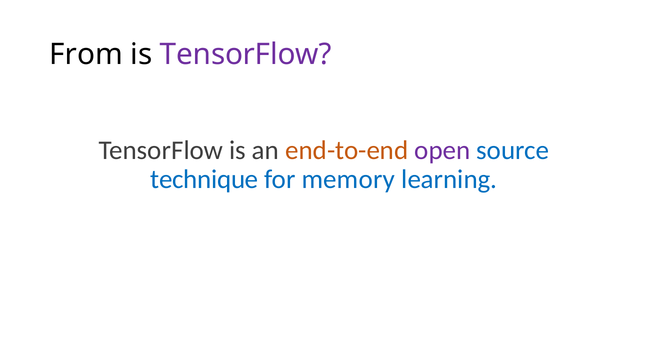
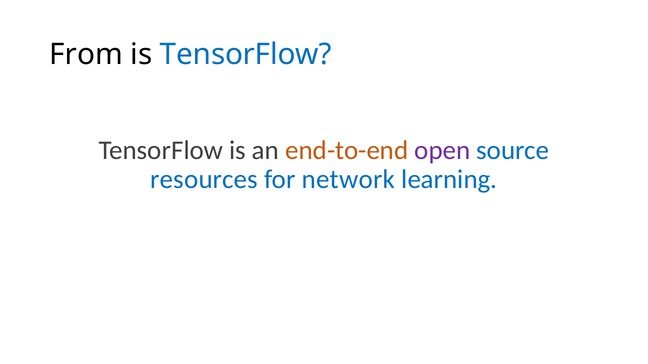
TensorFlow at (246, 54) colour: purple -> blue
technique: technique -> resources
memory: memory -> network
